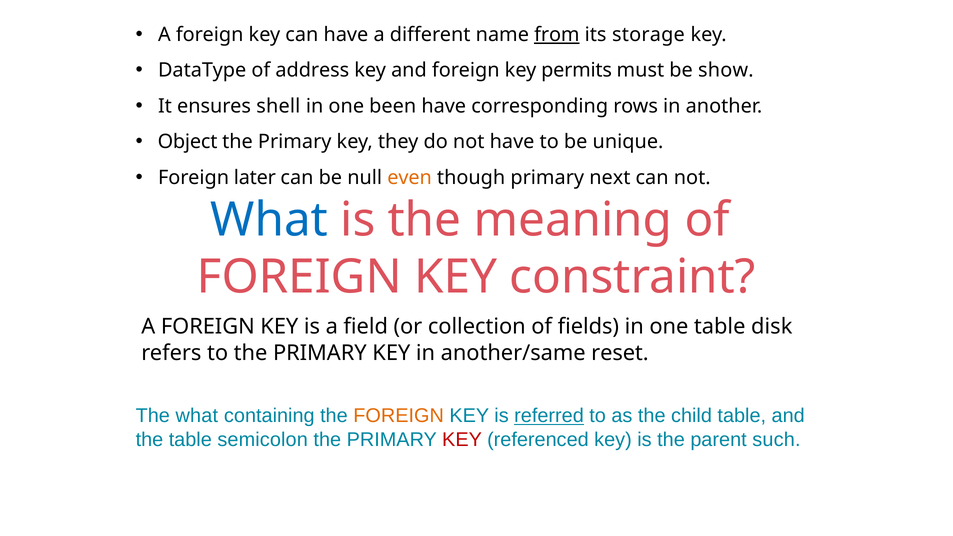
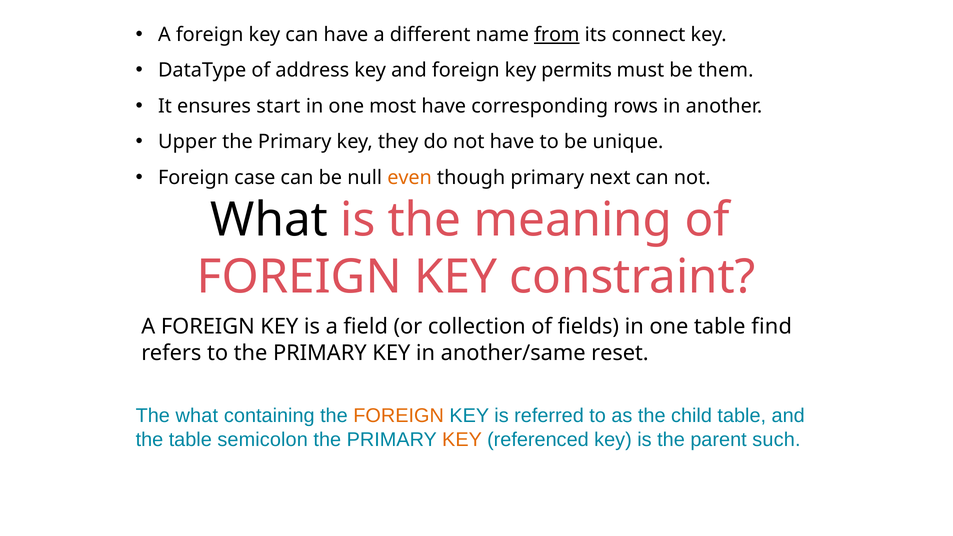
storage: storage -> connect
show: show -> them
shell: shell -> start
been: been -> most
Object: Object -> Upper
later: later -> case
What at (269, 220) colour: blue -> black
disk: disk -> find
referred underline: present -> none
KEY at (462, 440) colour: red -> orange
